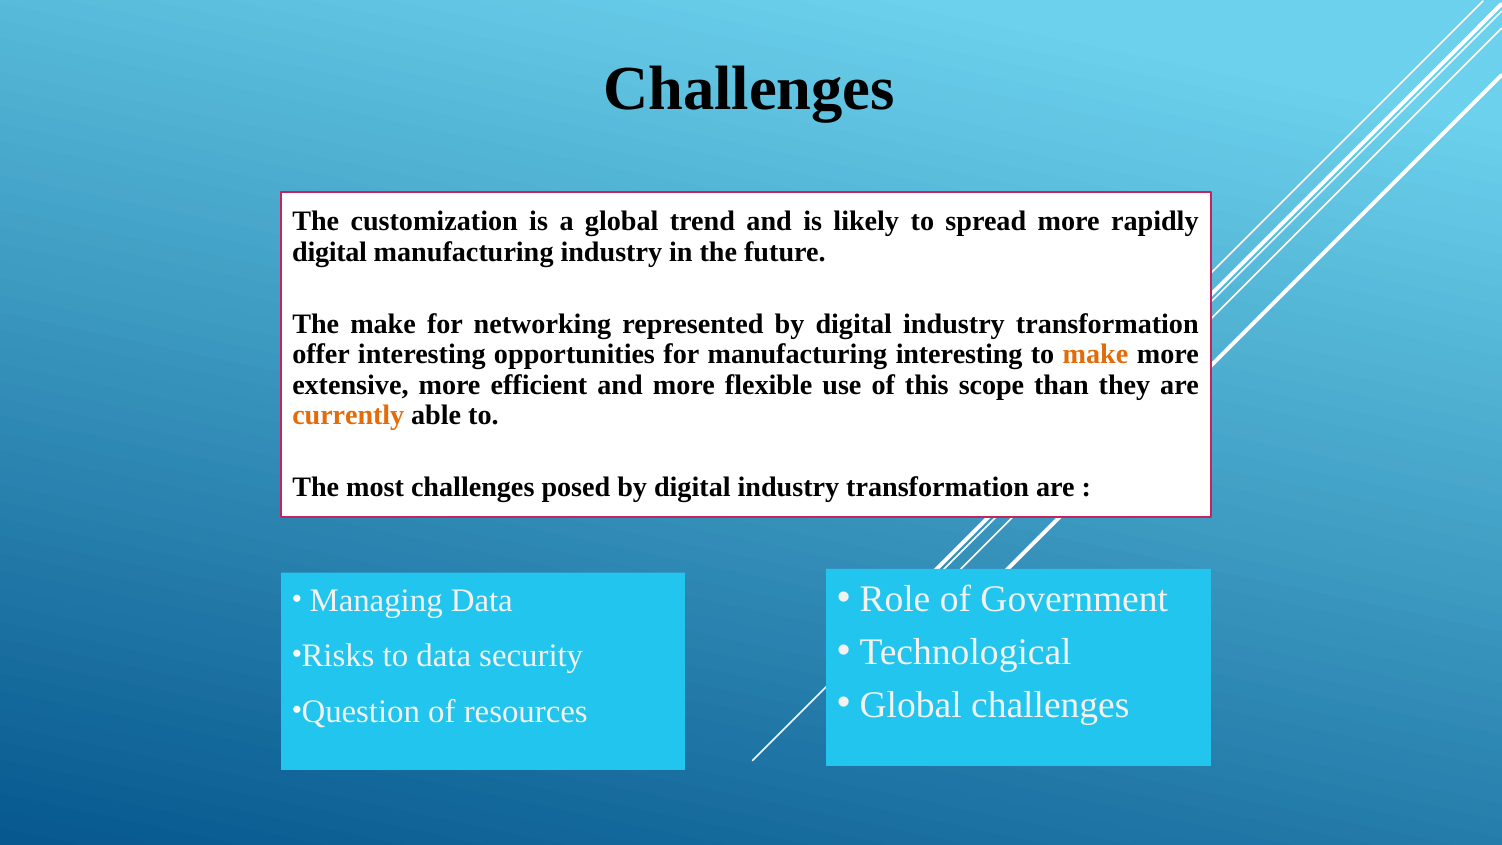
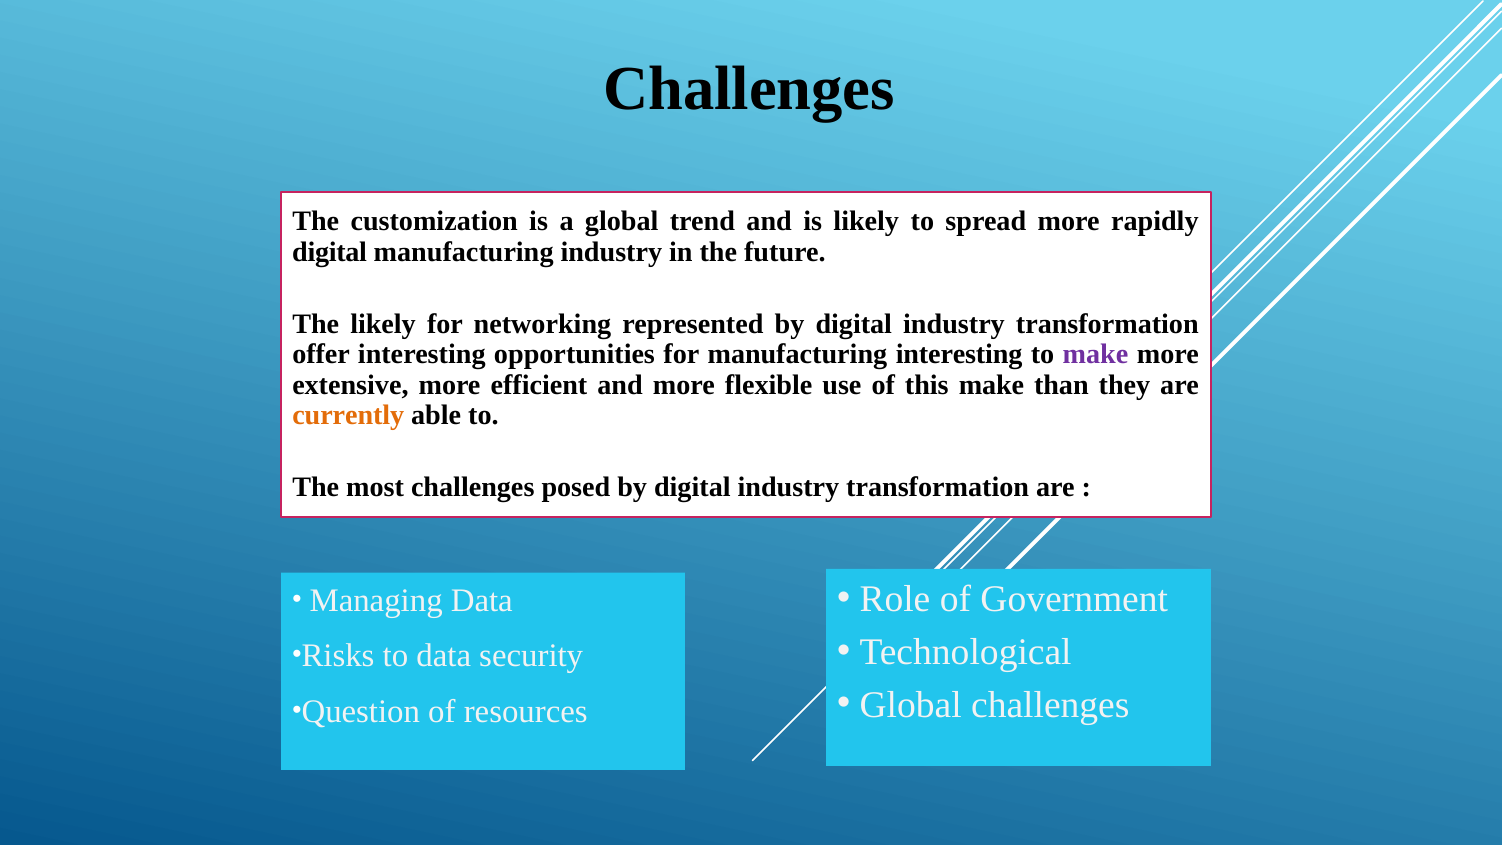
The make: make -> likely
make at (1095, 354) colour: orange -> purple
this scope: scope -> make
